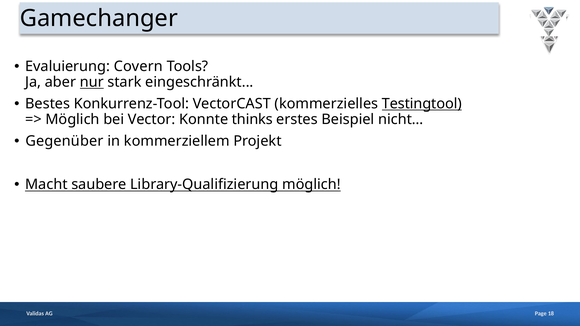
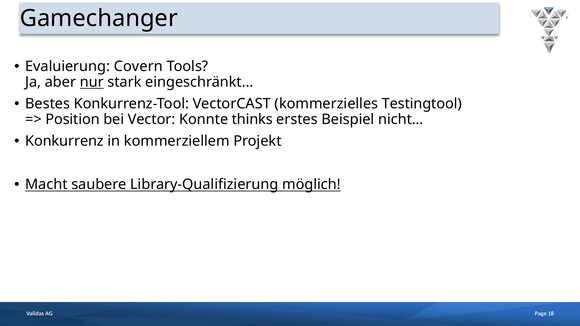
Testingtool underline: present -> none
Möglich at (73, 120): Möglich -> Position
Gegenüber: Gegenüber -> Konkurrenz
